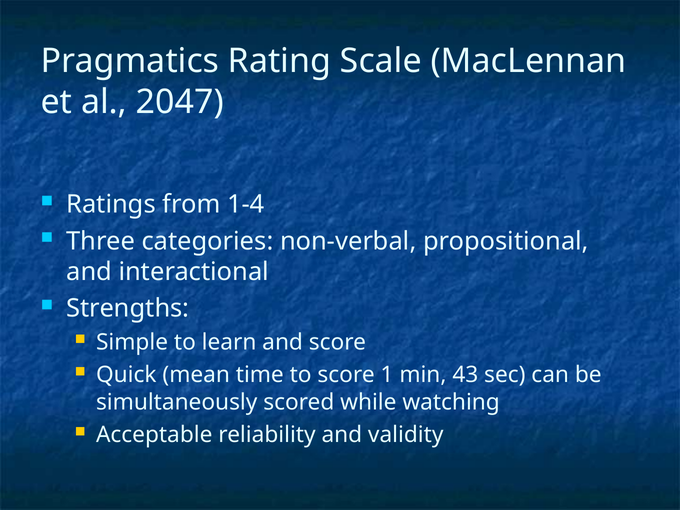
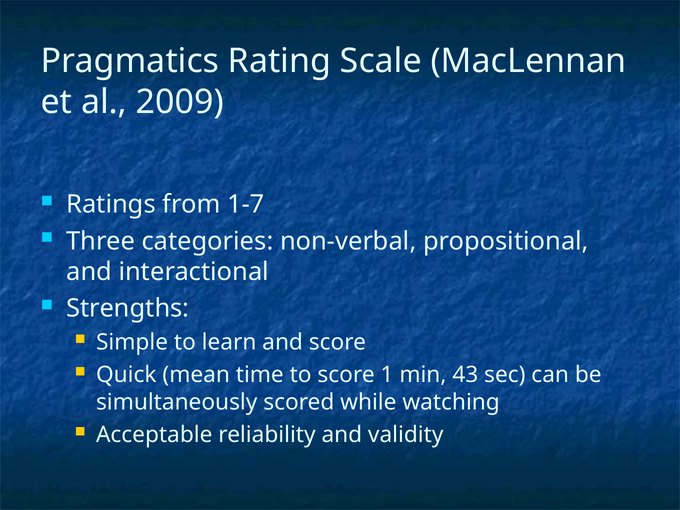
2047: 2047 -> 2009
1-4: 1-4 -> 1-7
